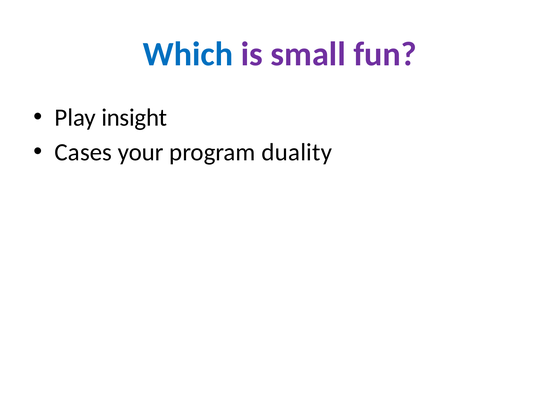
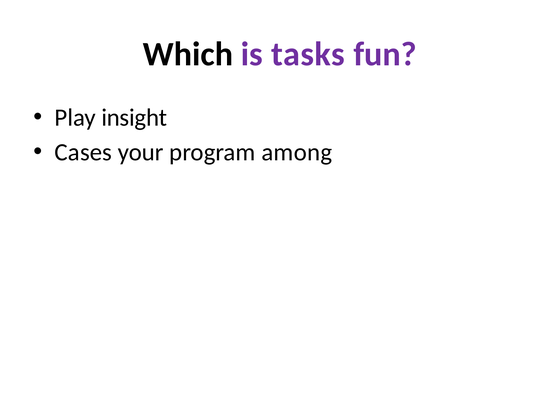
Which colour: blue -> black
small: small -> tasks
duality: duality -> among
